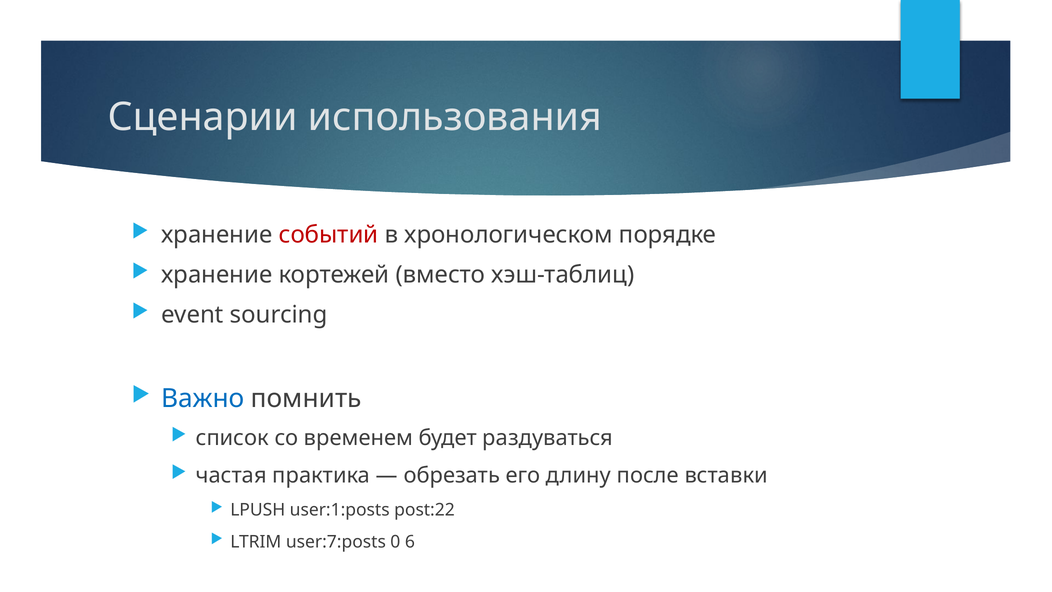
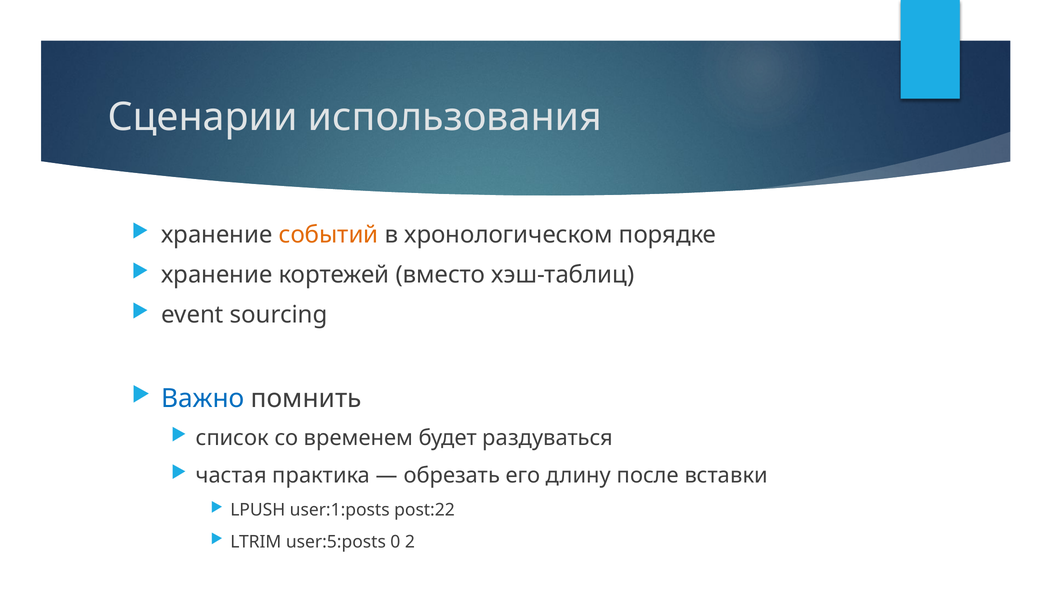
событий colour: red -> orange
user:7:posts: user:7:posts -> user:5:posts
6: 6 -> 2
